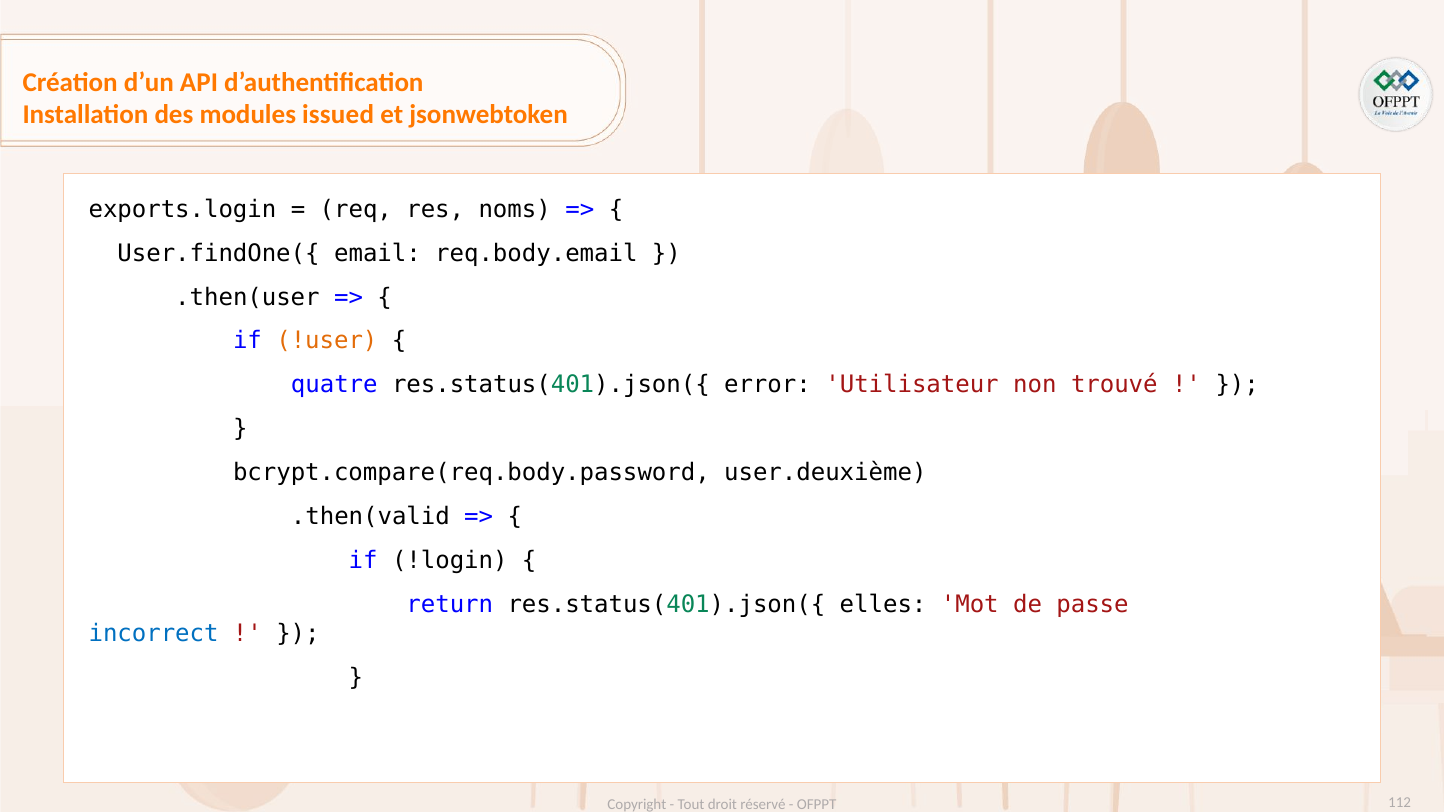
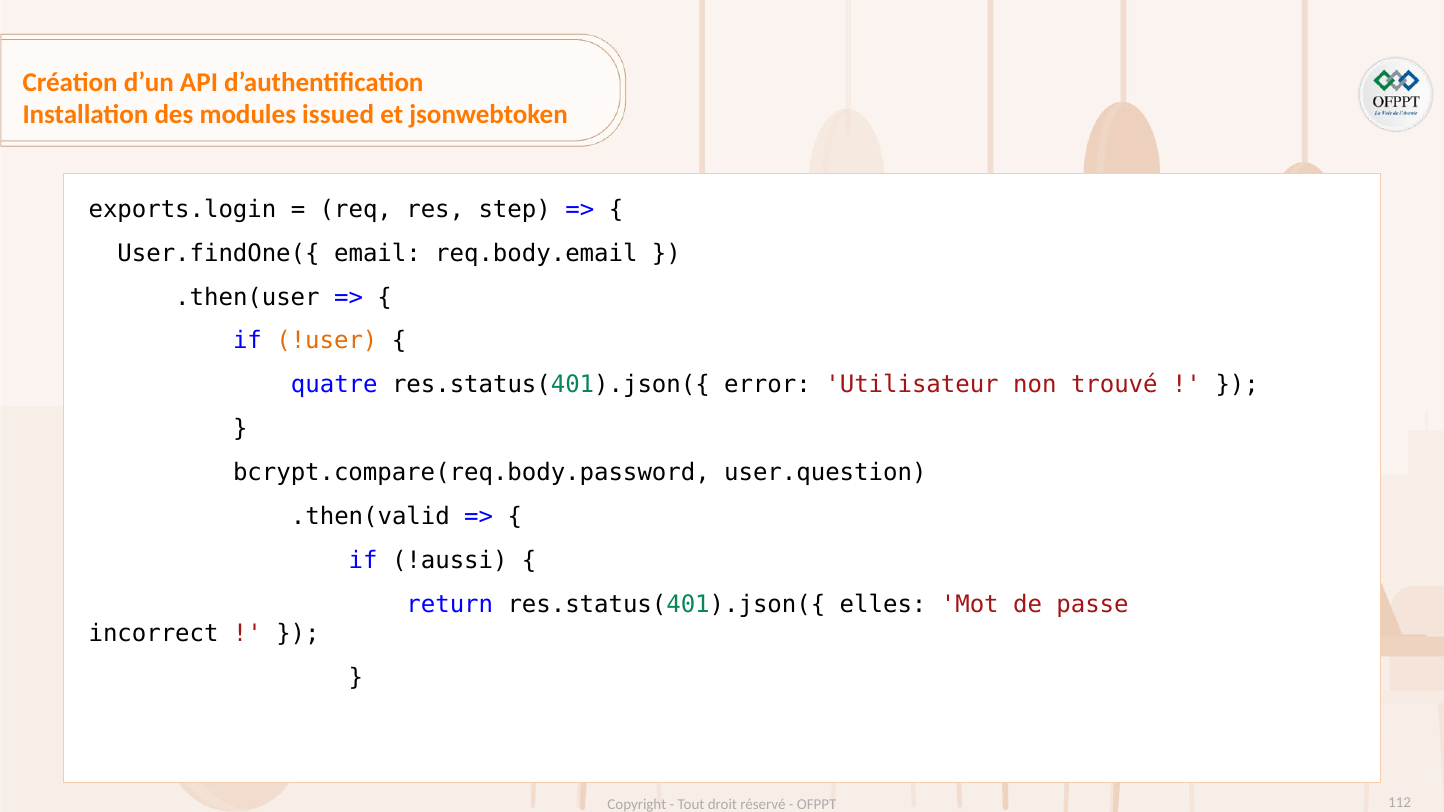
noms: noms -> step
user.deuxième: user.deuxième -> user.question
!login: !login -> !aussi
incorrect colour: blue -> black
